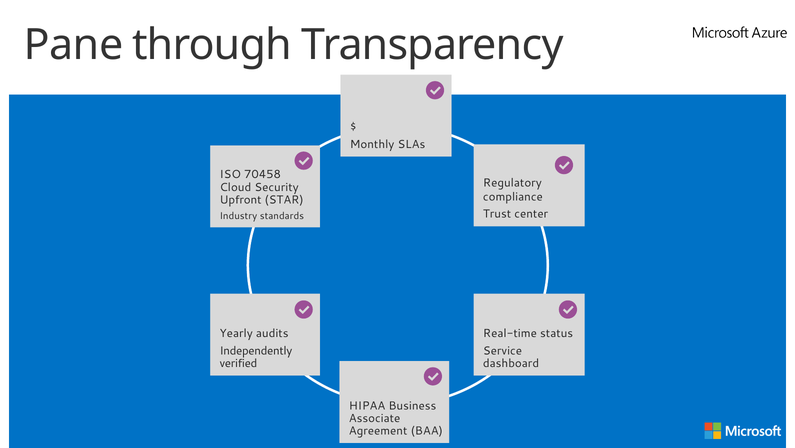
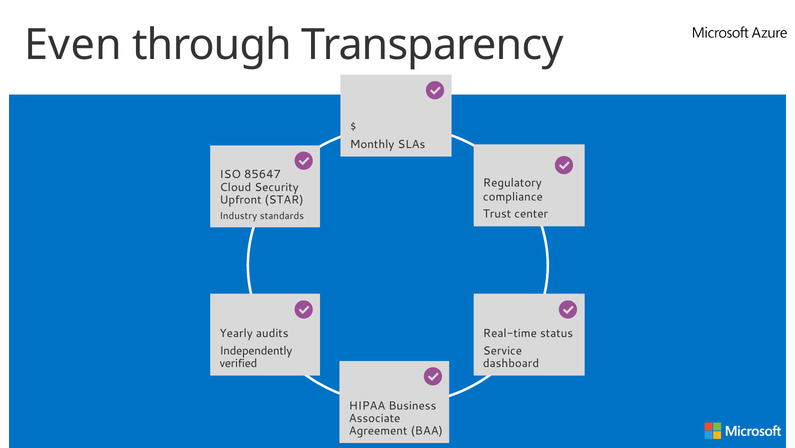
Pane: Pane -> Even
70458: 70458 -> 85647
